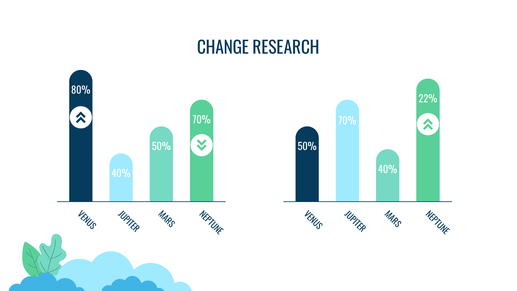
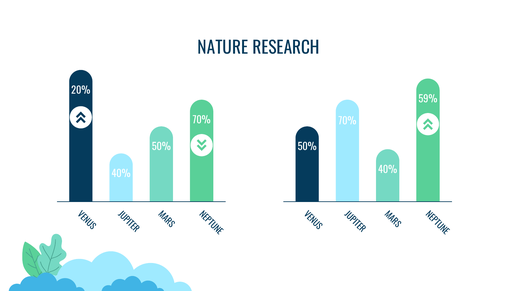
CHANGE: CHANGE -> NATURE
80%: 80% -> 20%
22%: 22% -> 59%
